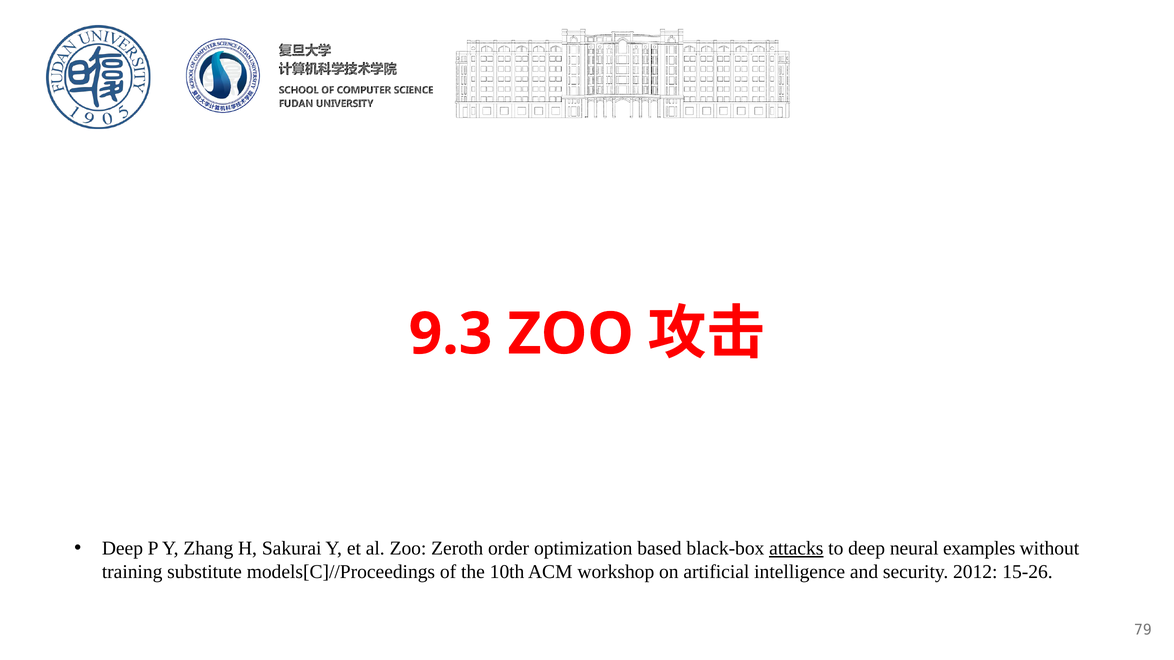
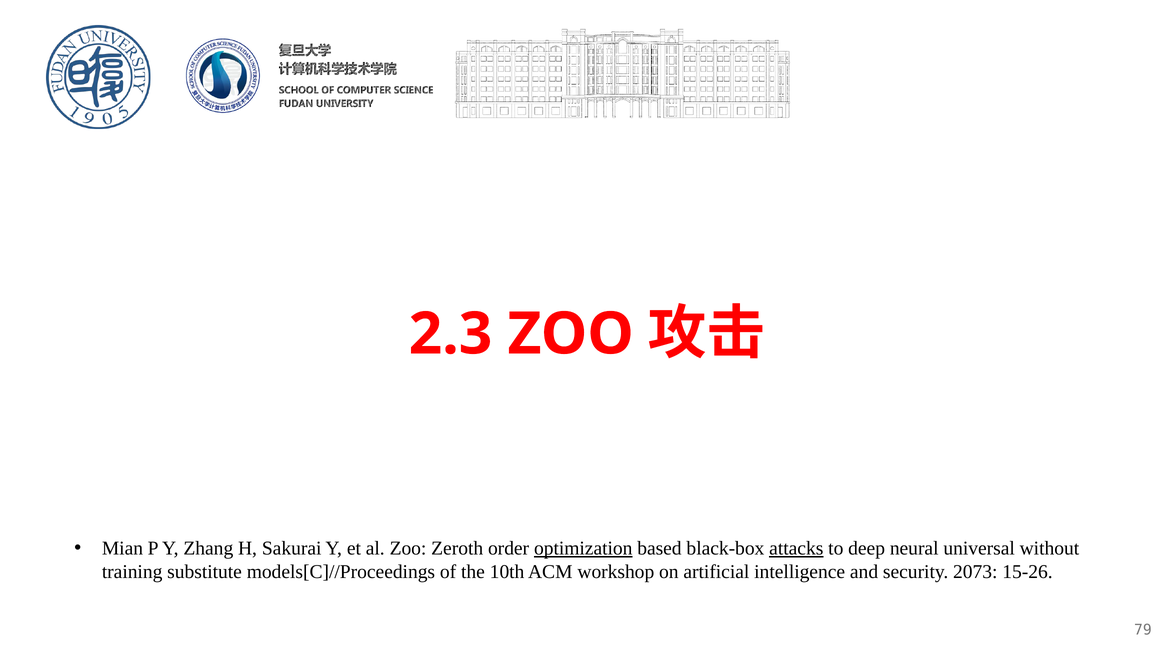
9.3: 9.3 -> 2.3
Deep at (122, 549): Deep -> Mian
optimization underline: none -> present
examples: examples -> universal
2012: 2012 -> 2073
